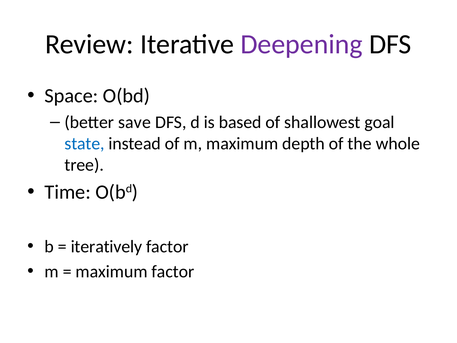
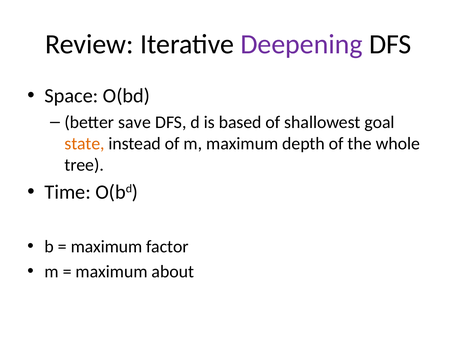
state colour: blue -> orange
iteratively at (106, 247): iteratively -> maximum
maximum factor: factor -> about
